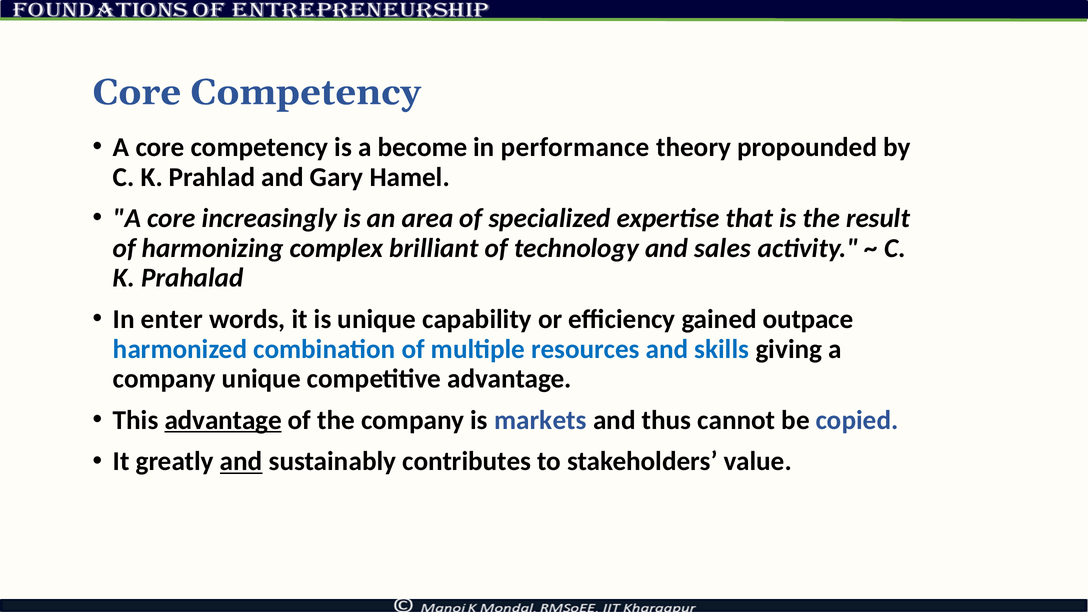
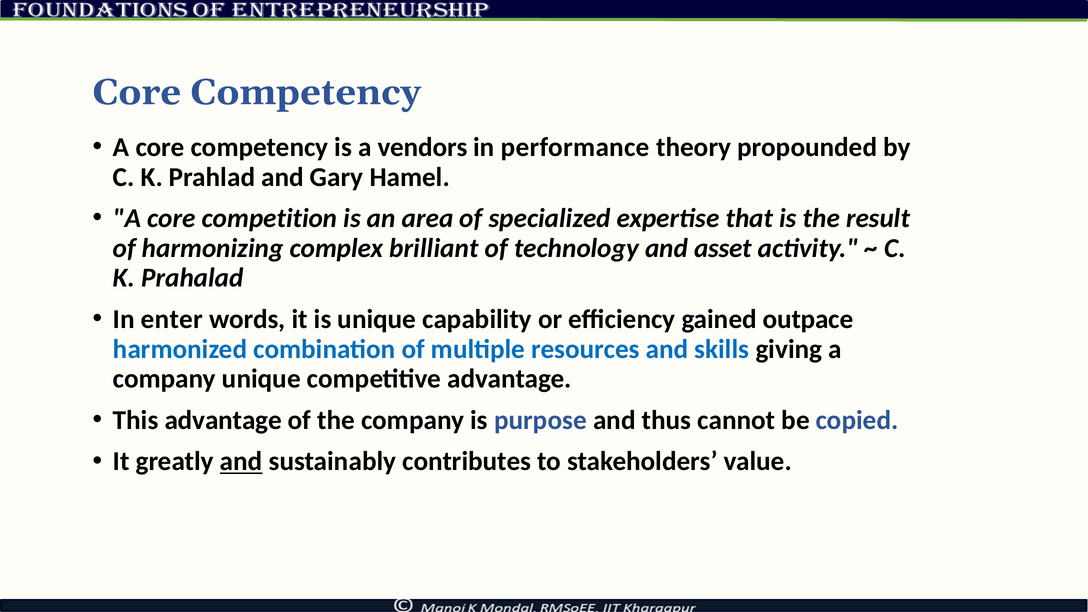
become: become -> vendors
increasingly: increasingly -> competition
sales: sales -> asset
advantage at (223, 420) underline: present -> none
markets: markets -> purpose
